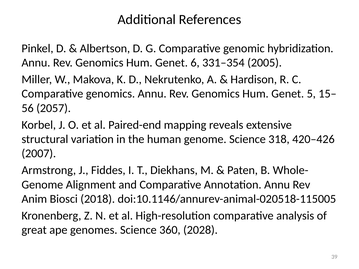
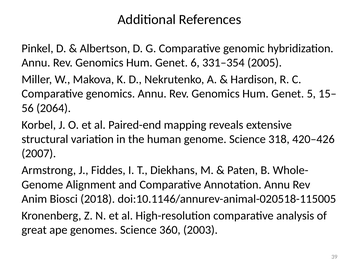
2057: 2057 -> 2064
2028: 2028 -> 2003
